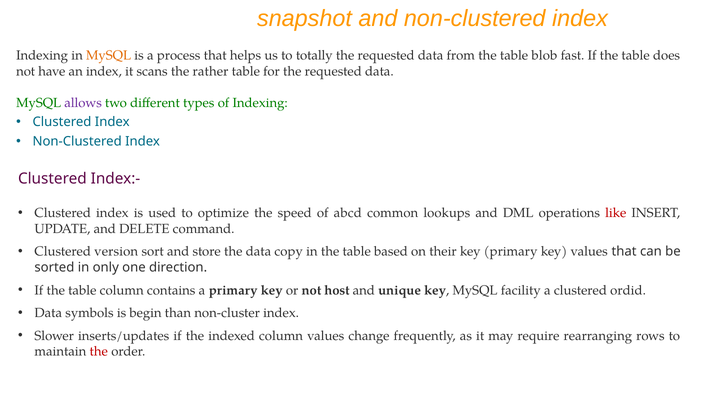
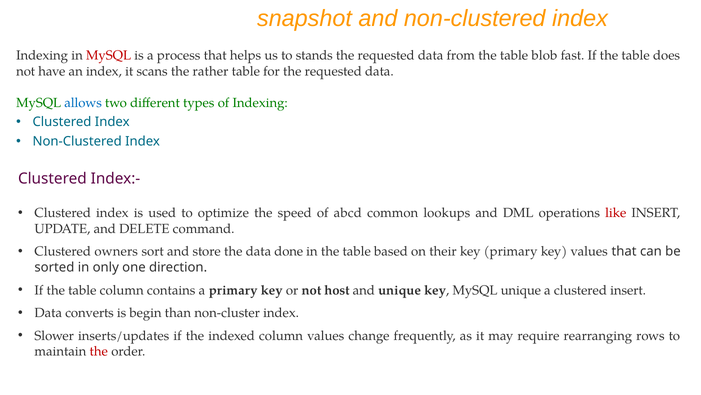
MySQL at (109, 55) colour: orange -> red
totally: totally -> stands
allows colour: purple -> blue
version: version -> owners
copy: copy -> done
MySQL facility: facility -> unique
clustered ordid: ordid -> insert
symbols: symbols -> converts
